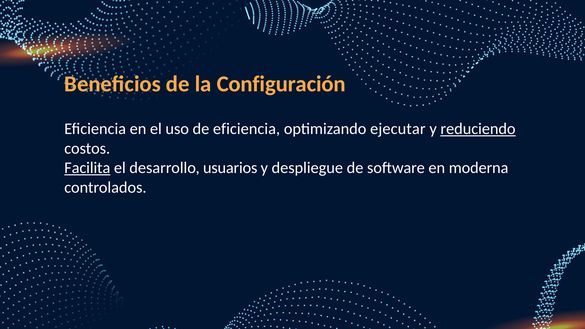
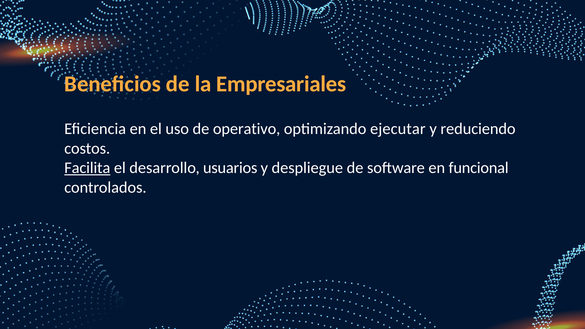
Configuración: Configuración -> Empresariales
de eficiencia: eficiencia -> operativo
reduciendo underline: present -> none
moderna: moderna -> funcional
